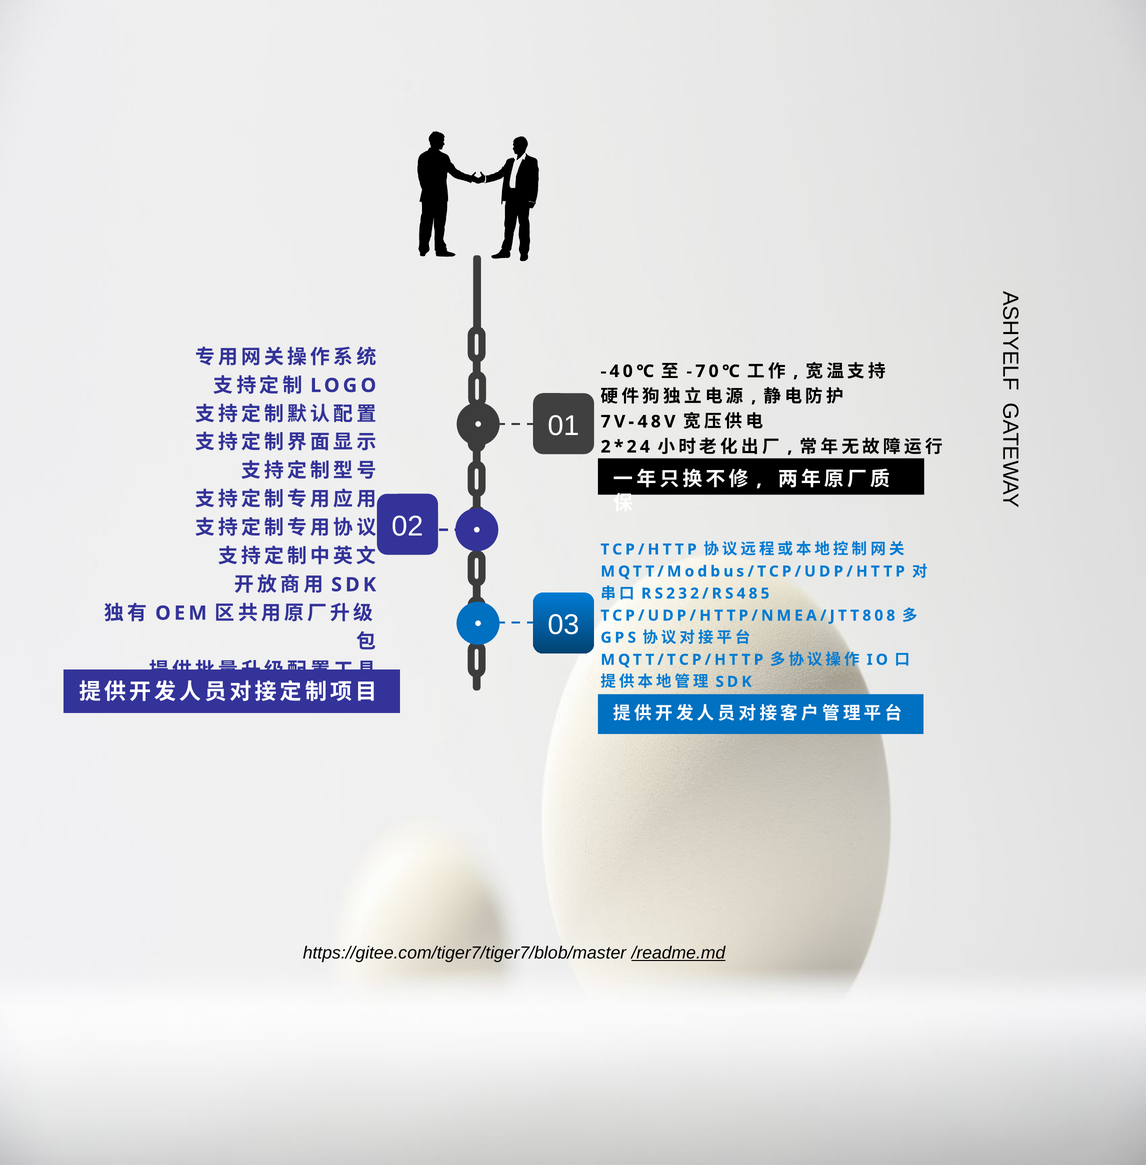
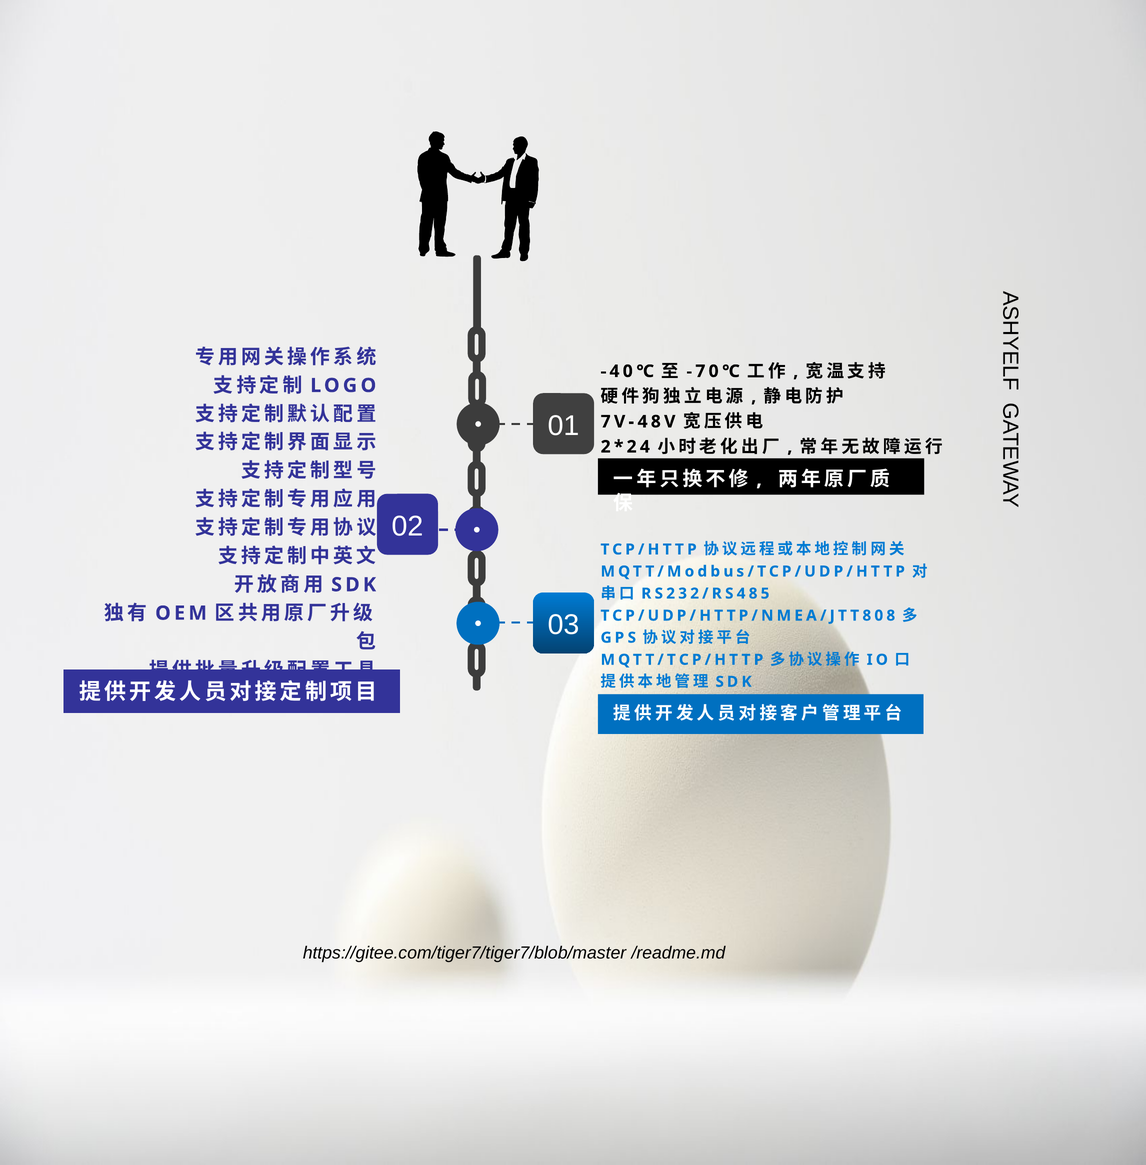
/readme.md underline: present -> none
